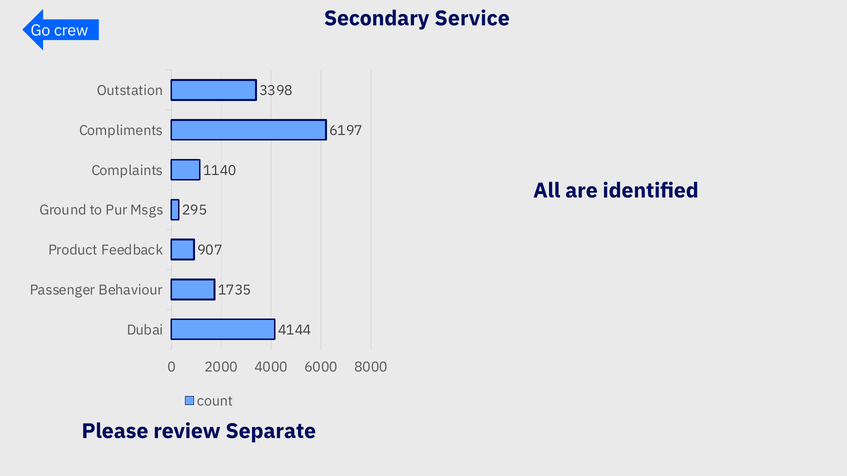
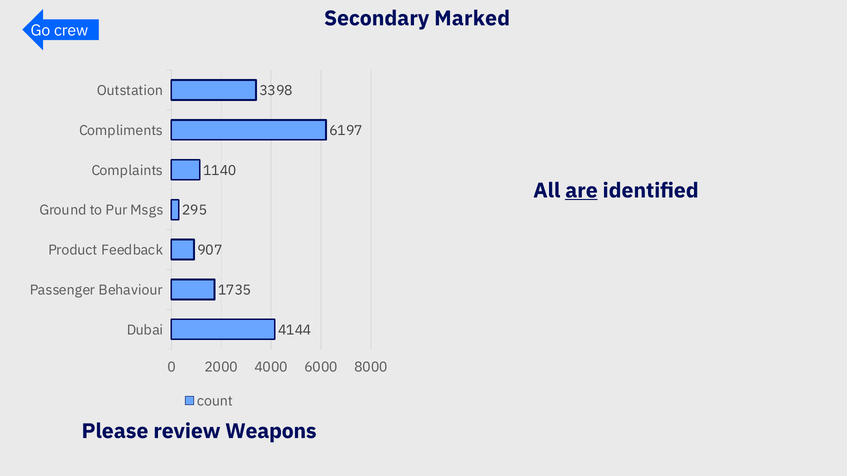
Service: Service -> Marked
are underline: none -> present
Separate: Separate -> Weapons
